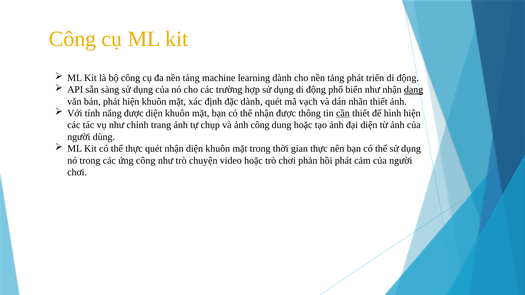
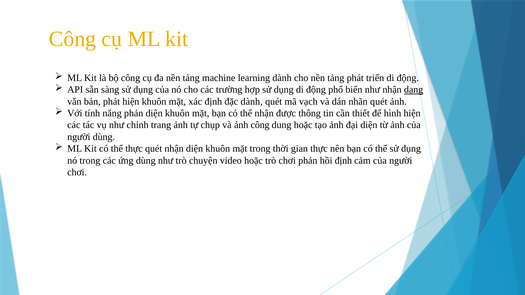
nhãn thiết: thiết -> quét
năng được: được -> phản
cần underline: present -> none
ứng công: công -> dùng
hồi phát: phát -> định
